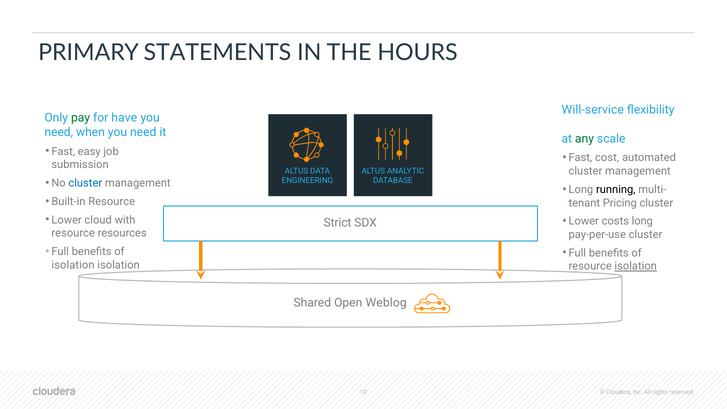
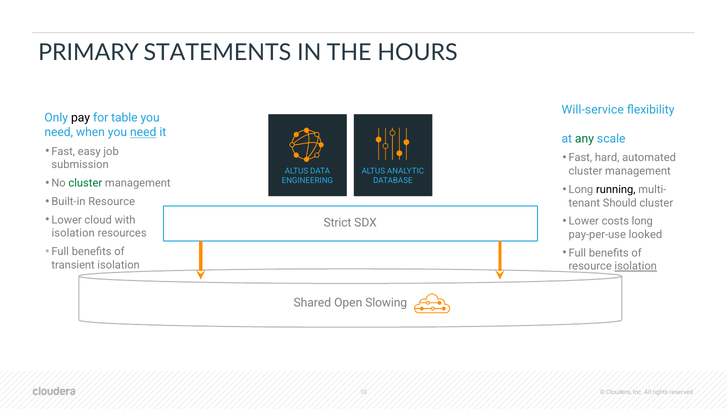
pay colour: green -> black
have: have -> table
need at (143, 132) underline: none -> present
cost: cost -> hard
cluster at (85, 183) colour: blue -> green
Pricing: Pricing -> Should
resource at (73, 233): resource -> isolation
pay-per-use cluster: cluster -> looked
isolation at (73, 265): isolation -> transient
Weblog: Weblog -> Slowing
